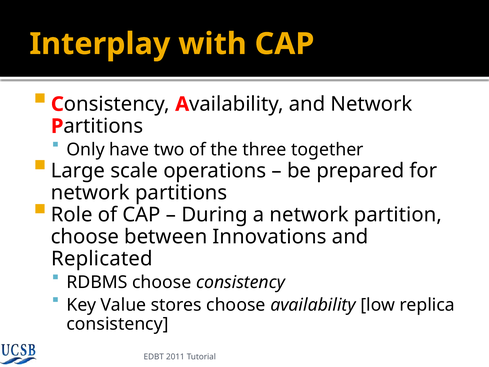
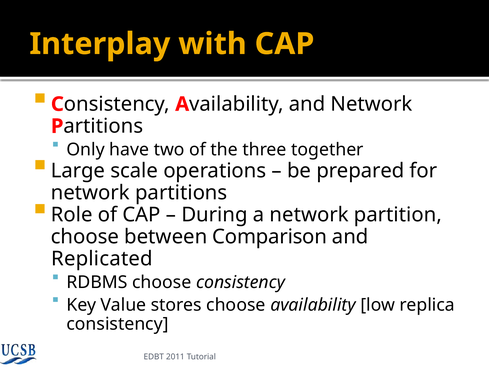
Innovations: Innovations -> Comparison
